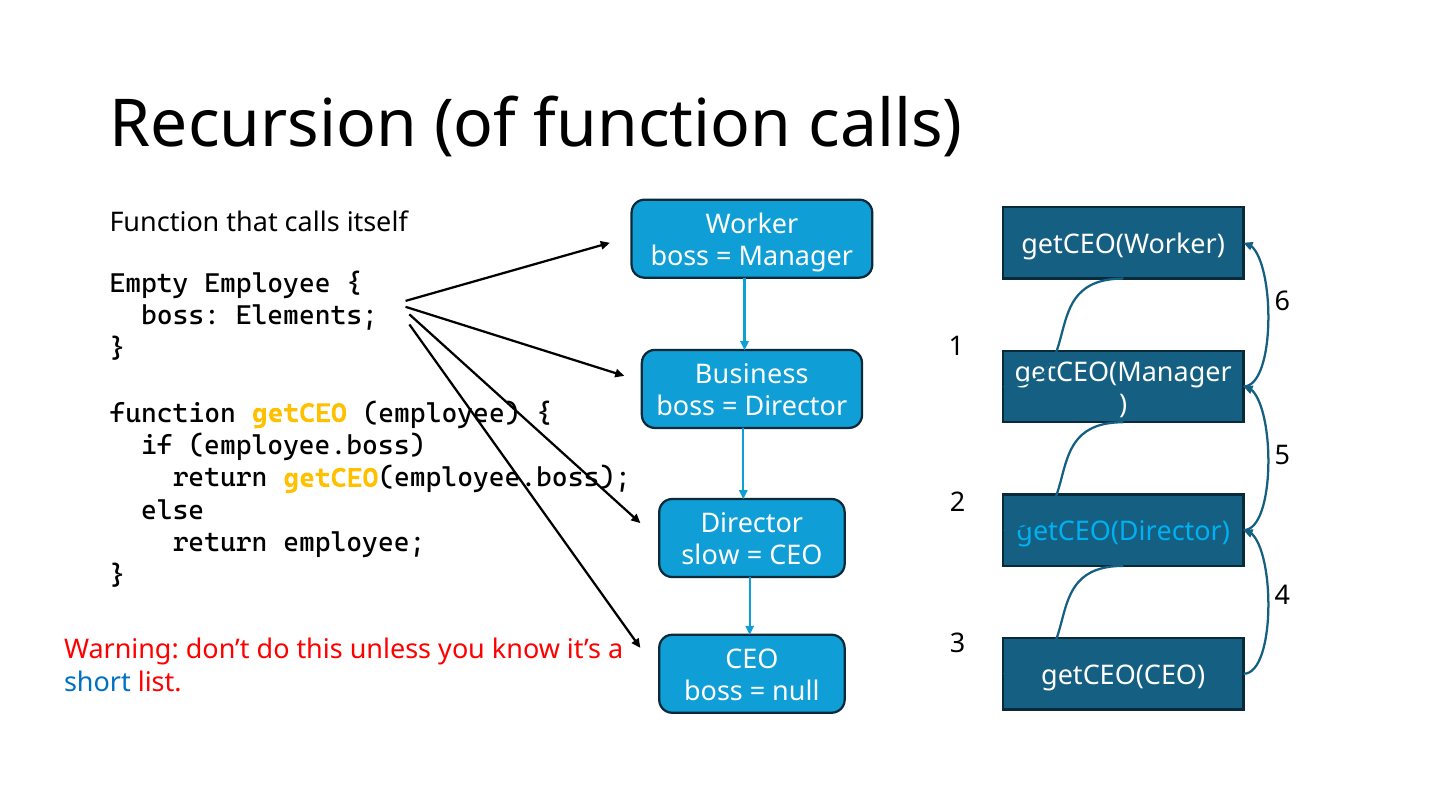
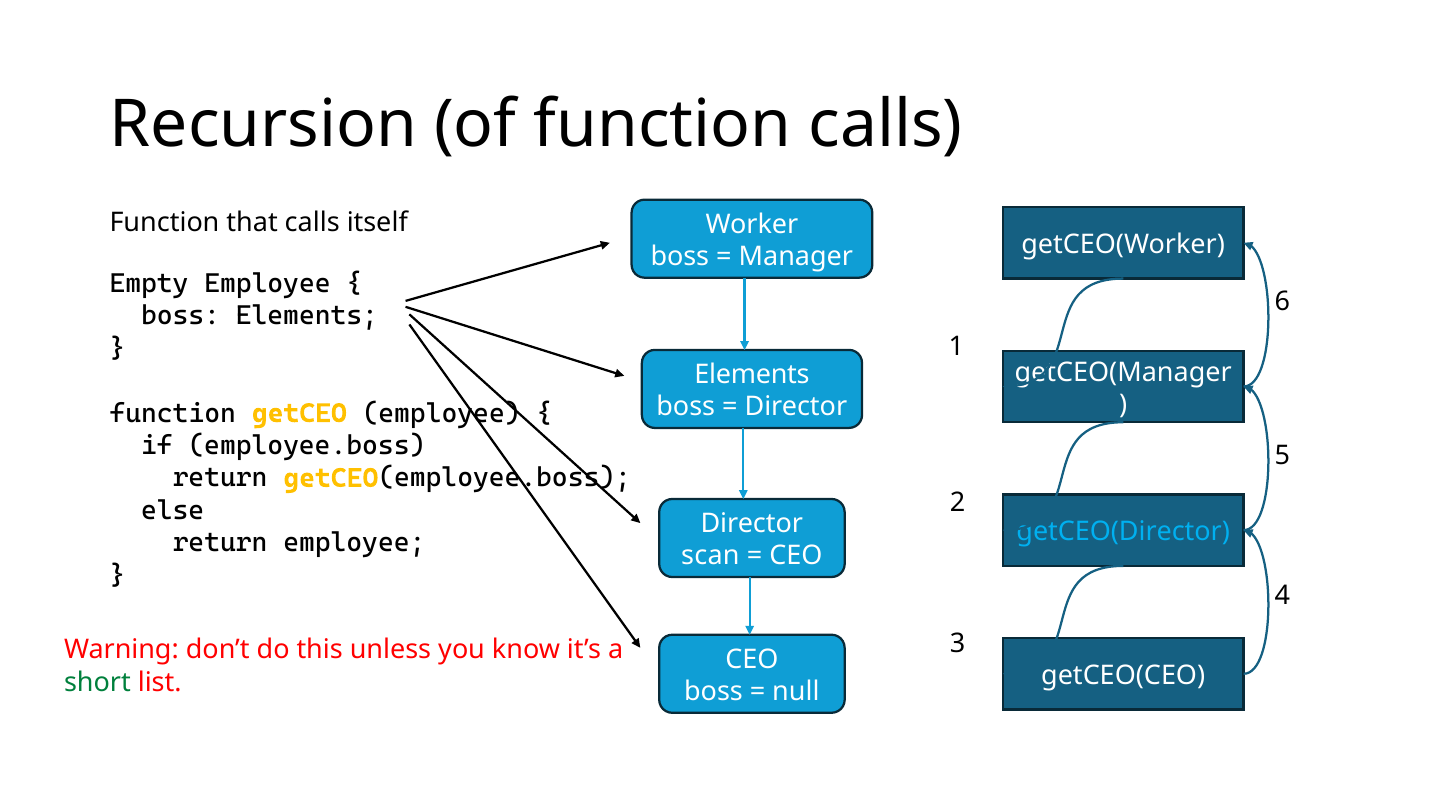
Business at (752, 375): Business -> Elements
slow: slow -> scan
short colour: blue -> green
